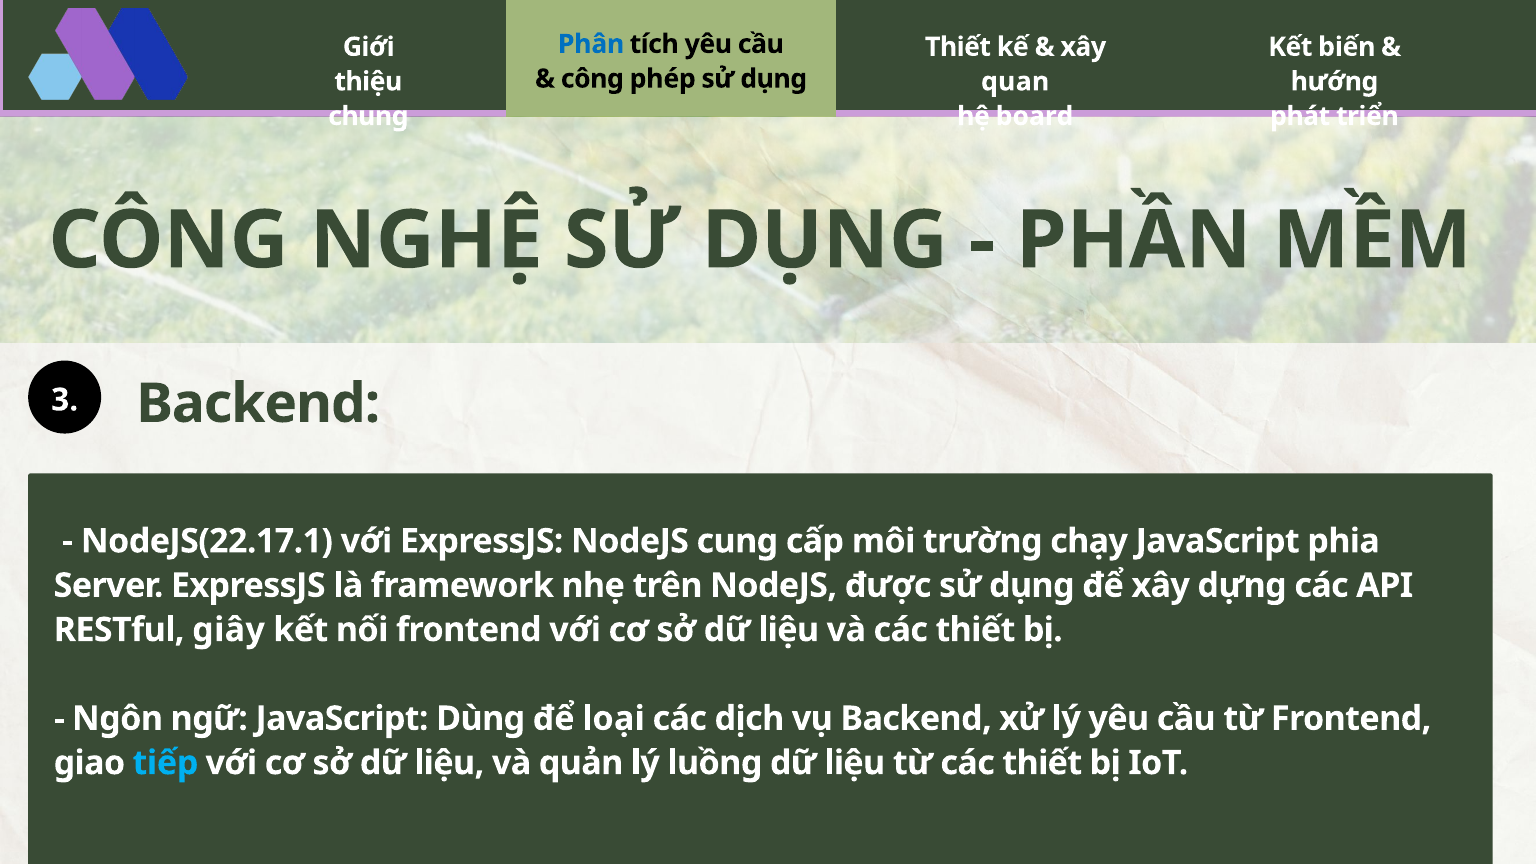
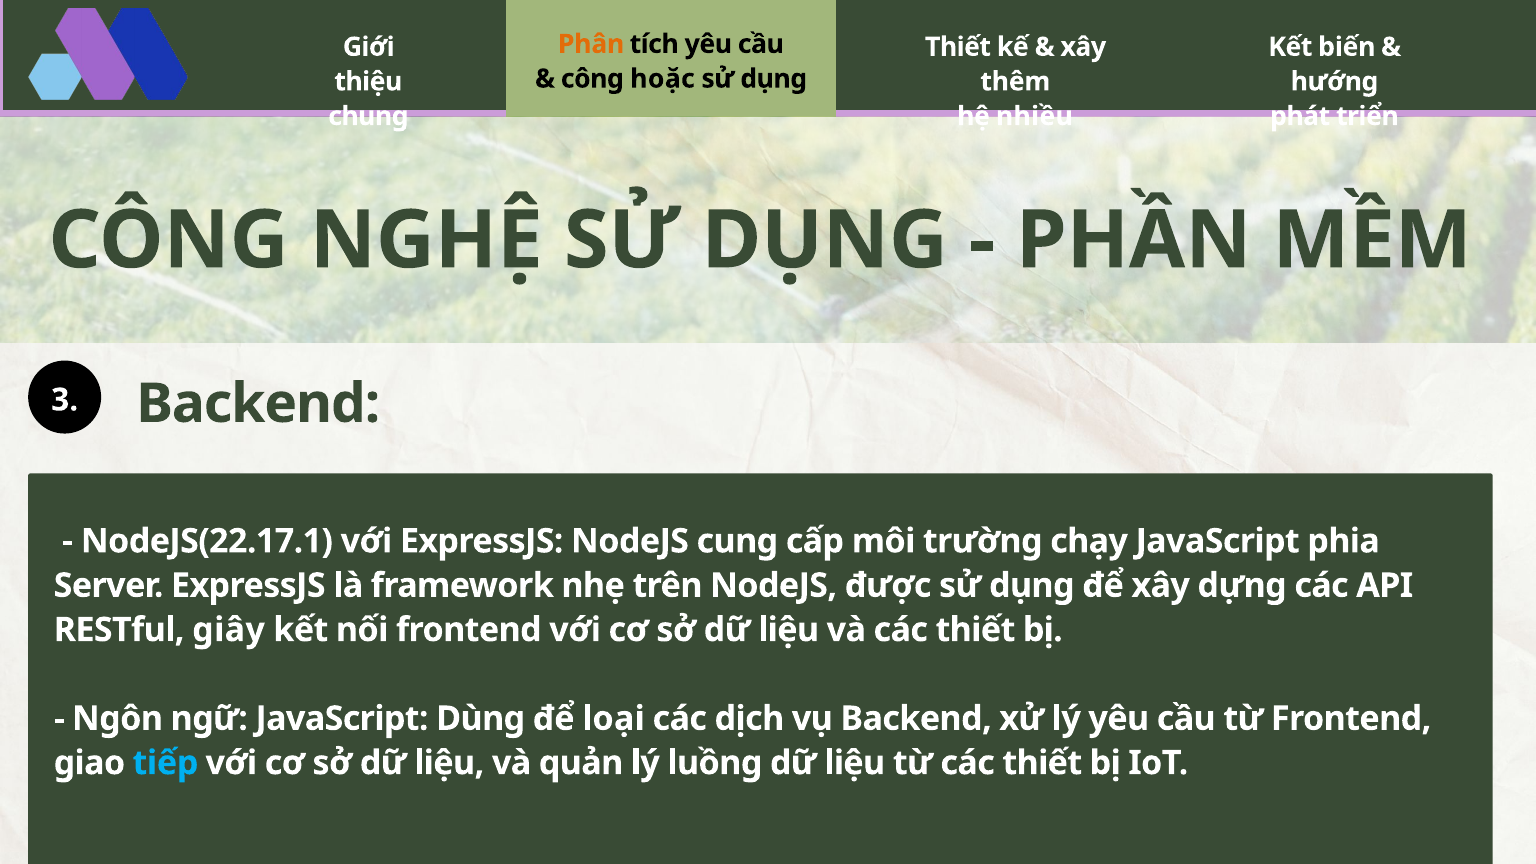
Phân colour: blue -> orange
phép: phép -> hoặc
quan: quan -> thêm
board: board -> nhiều
